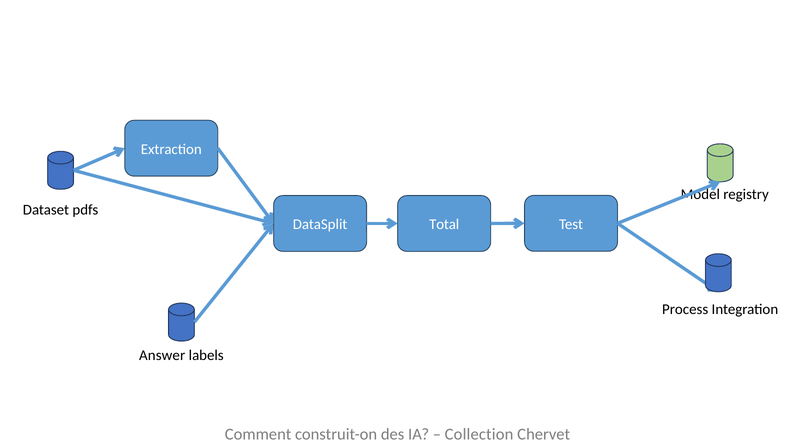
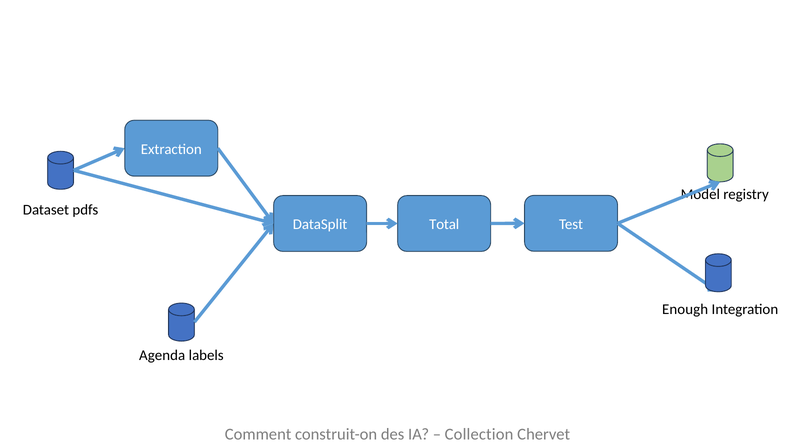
Process: Process -> Enough
Answer: Answer -> Agenda
